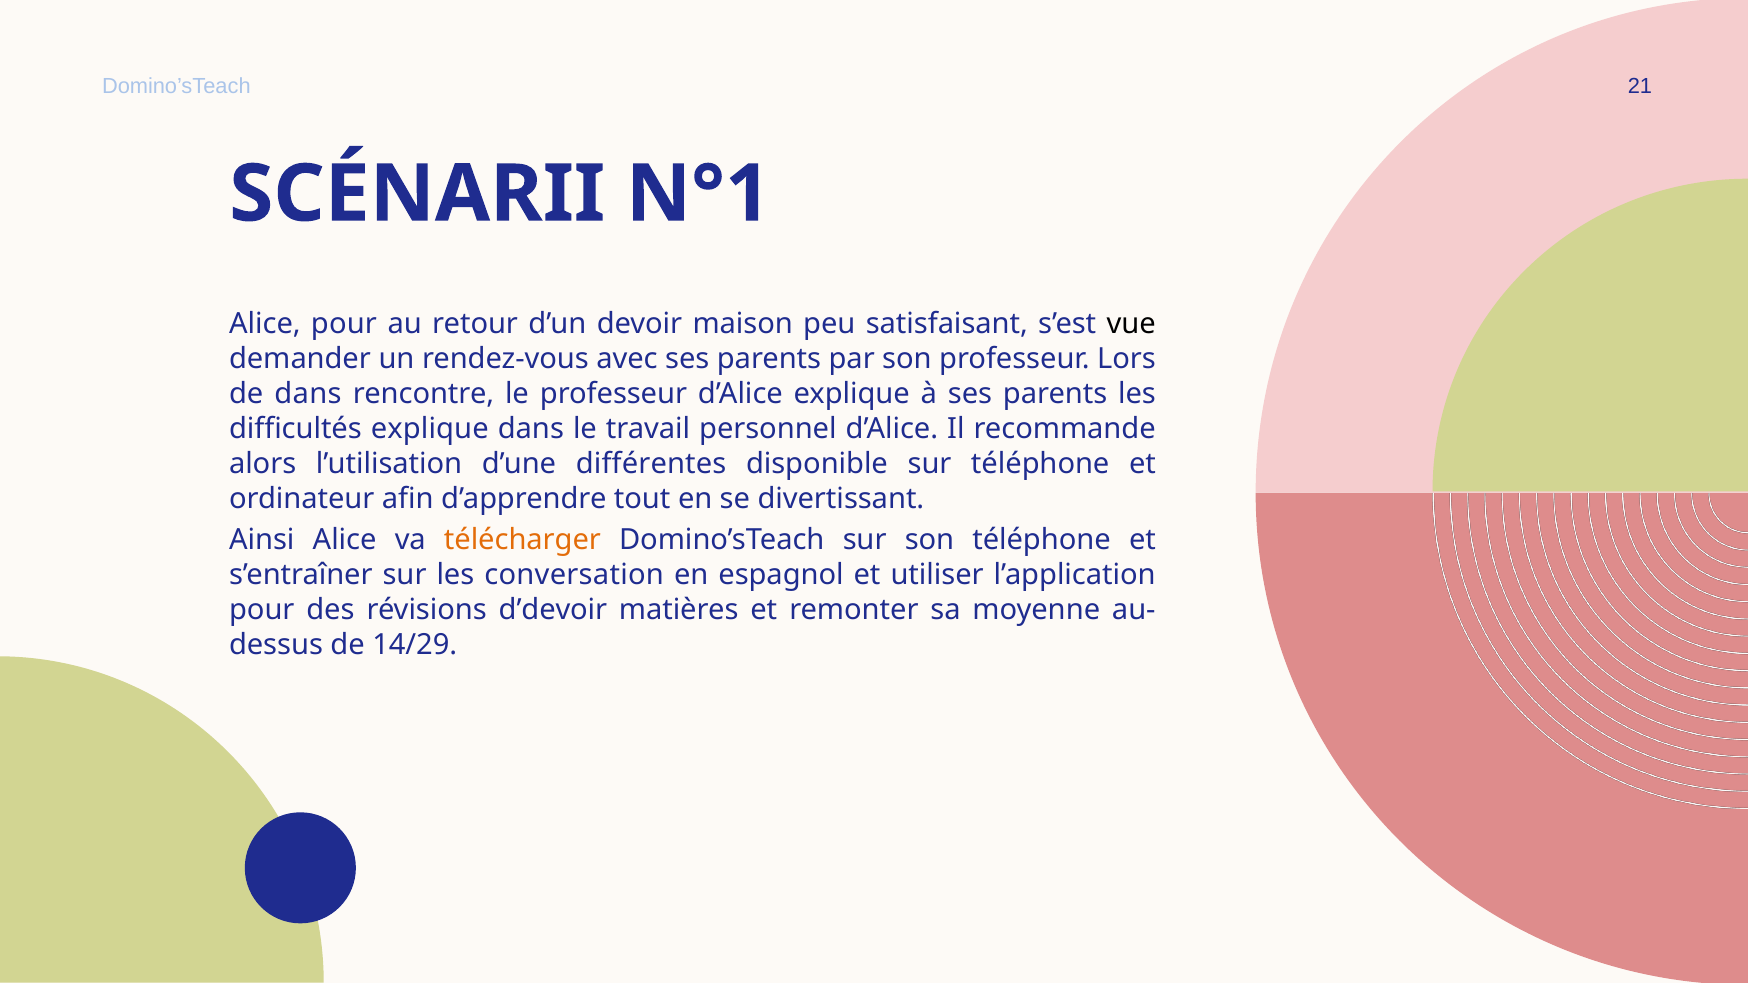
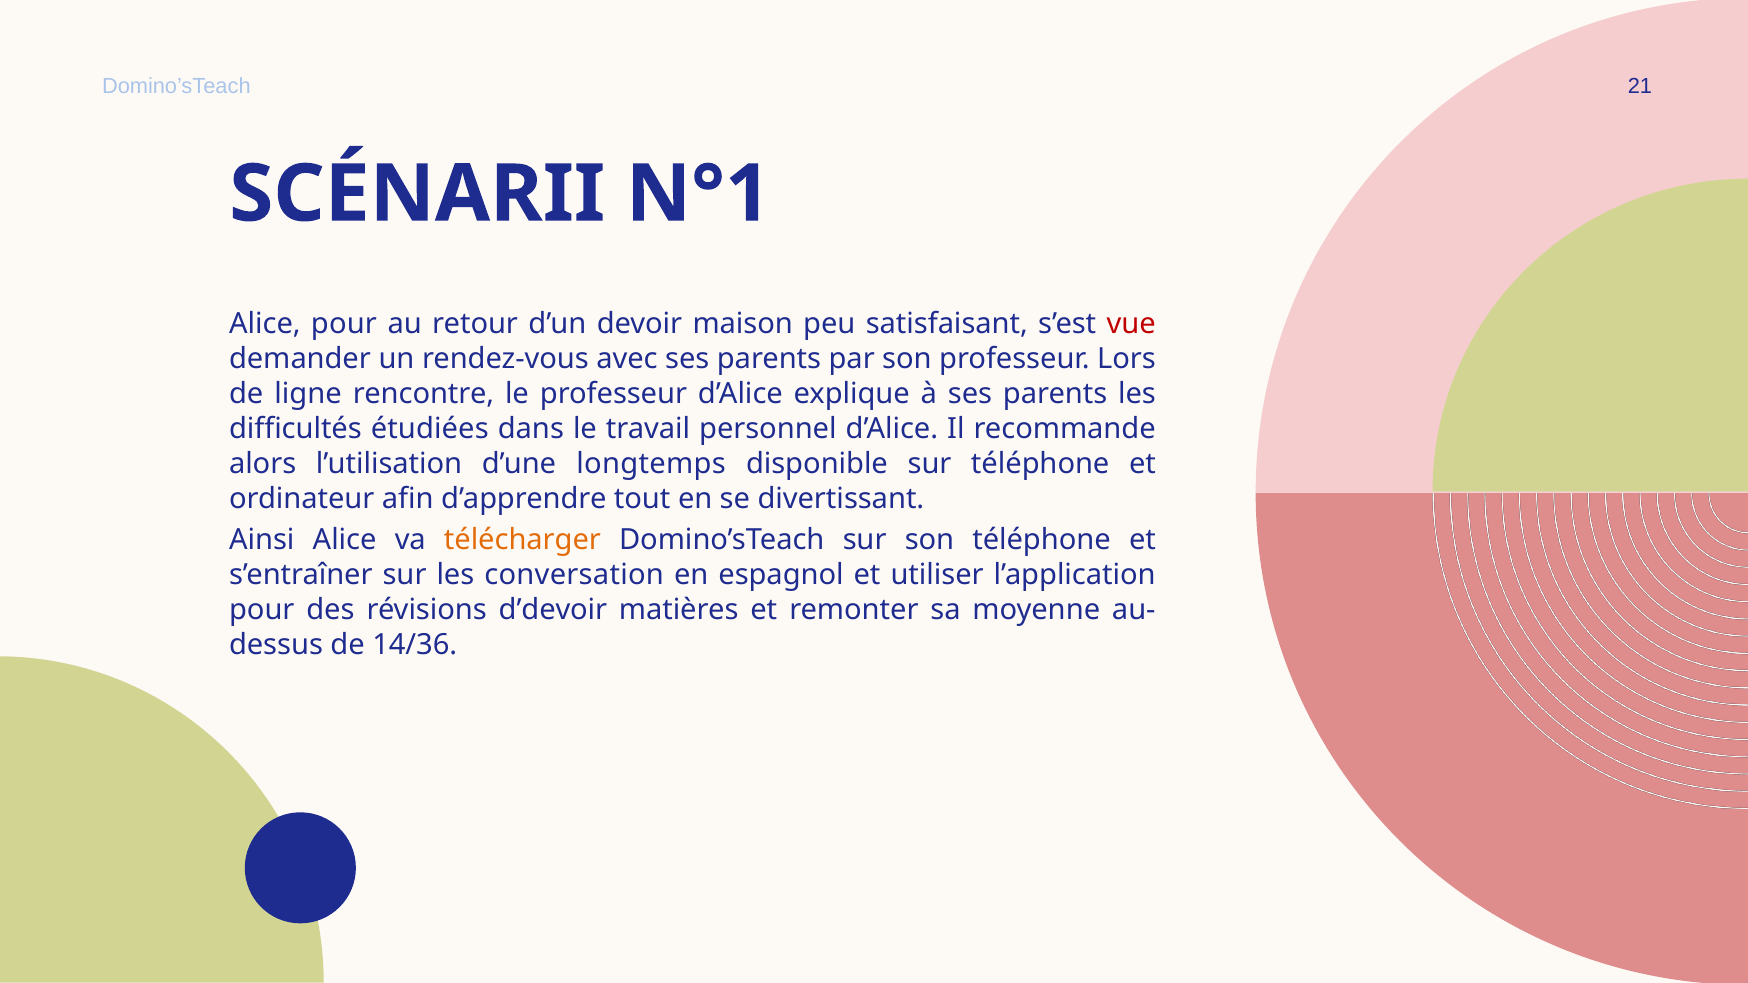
vue colour: black -> red
de dans: dans -> ligne
difficultés explique: explique -> étudiées
différentes: différentes -> longtemps
14/29: 14/29 -> 14/36
